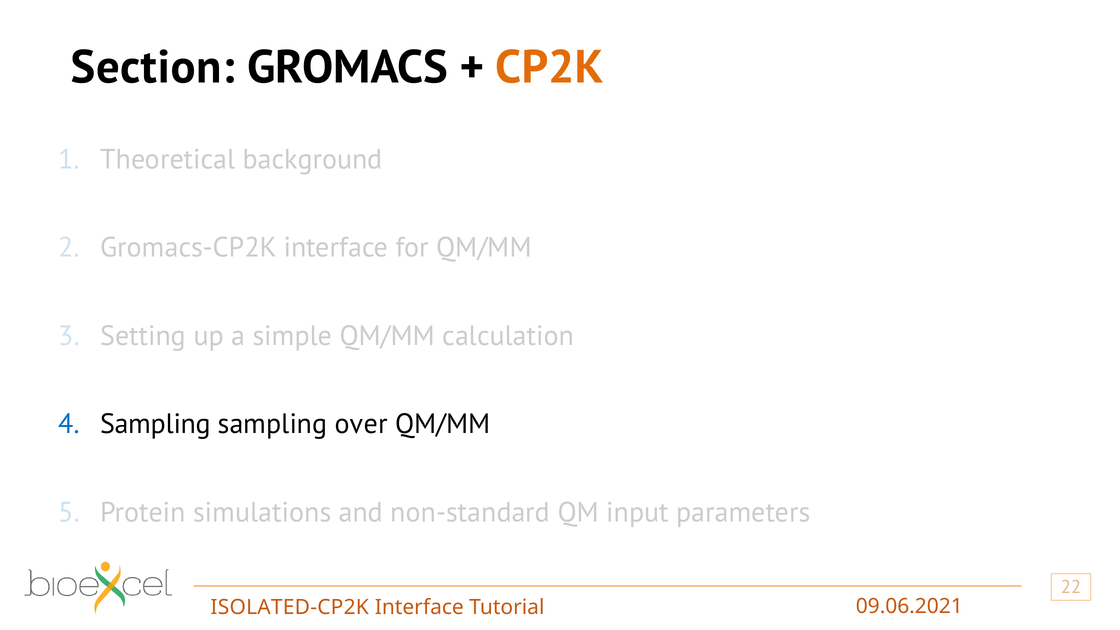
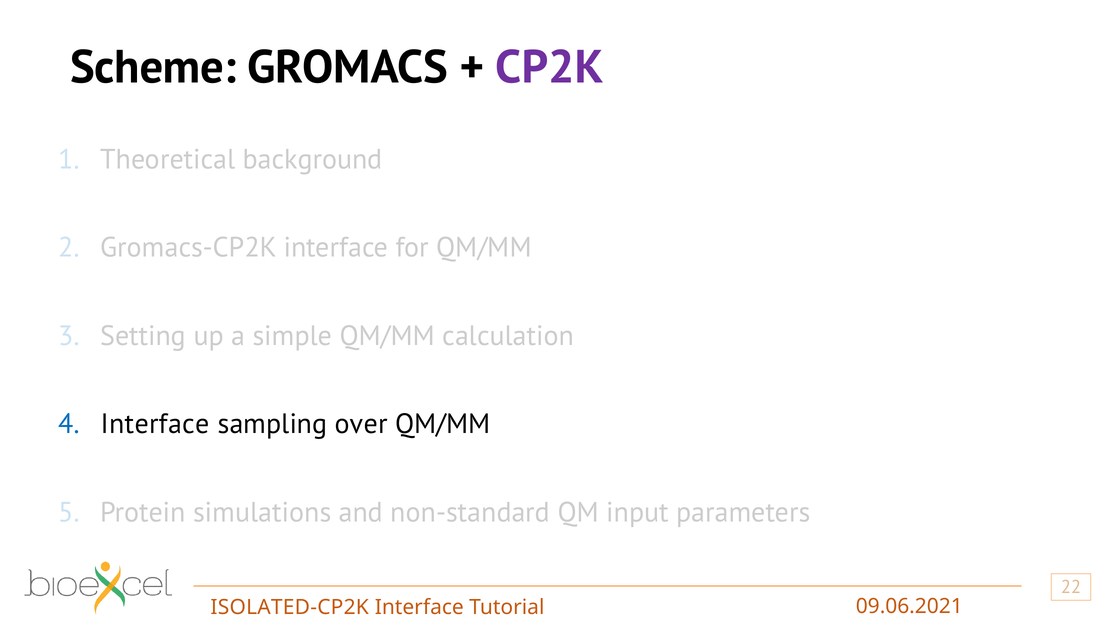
Section: Section -> Scheme
CP2K colour: orange -> purple
Sampling at (155, 424): Sampling -> Interface
